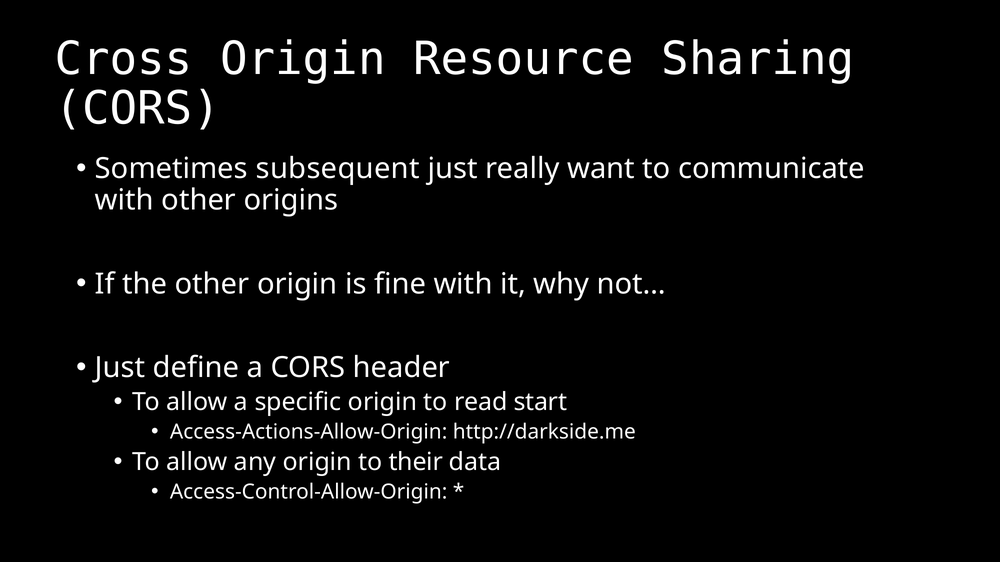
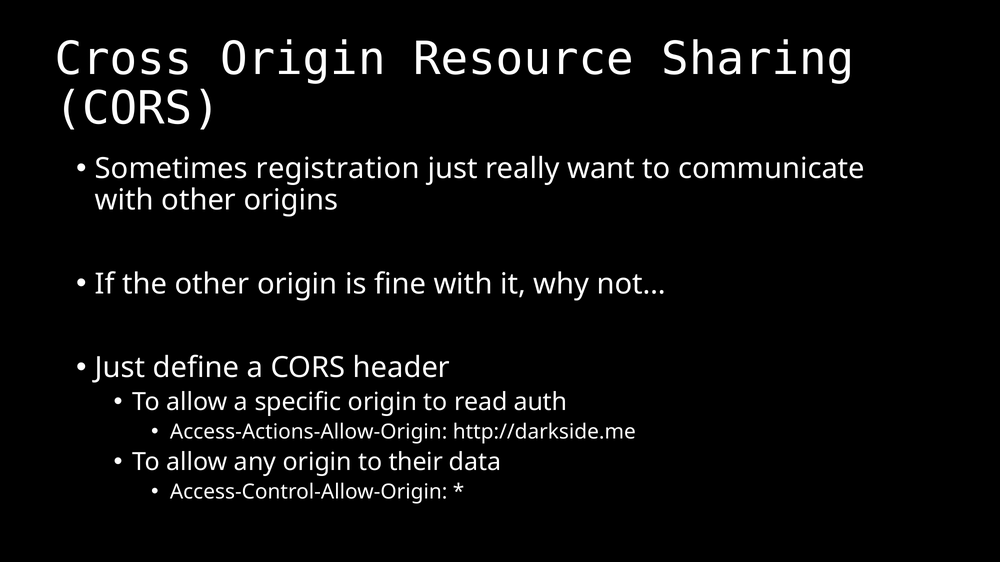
subsequent: subsequent -> registration
start: start -> auth
